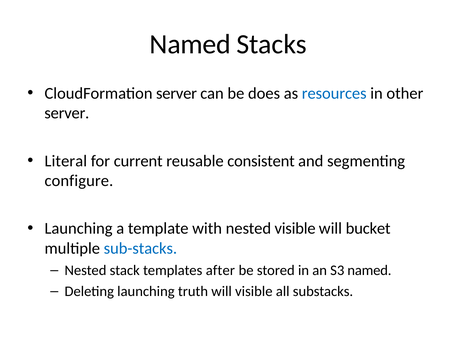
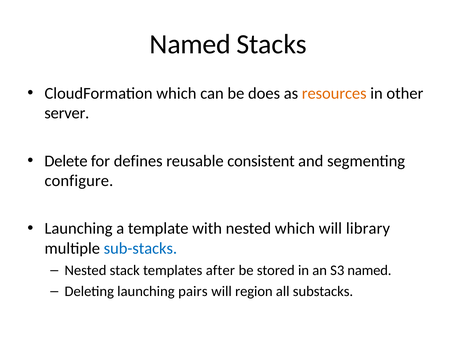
CloudFormation server: server -> which
resources colour: blue -> orange
Literal: Literal -> Delete
current: current -> defines
nested visible: visible -> which
bucket: bucket -> library
truth: truth -> pairs
will visible: visible -> region
